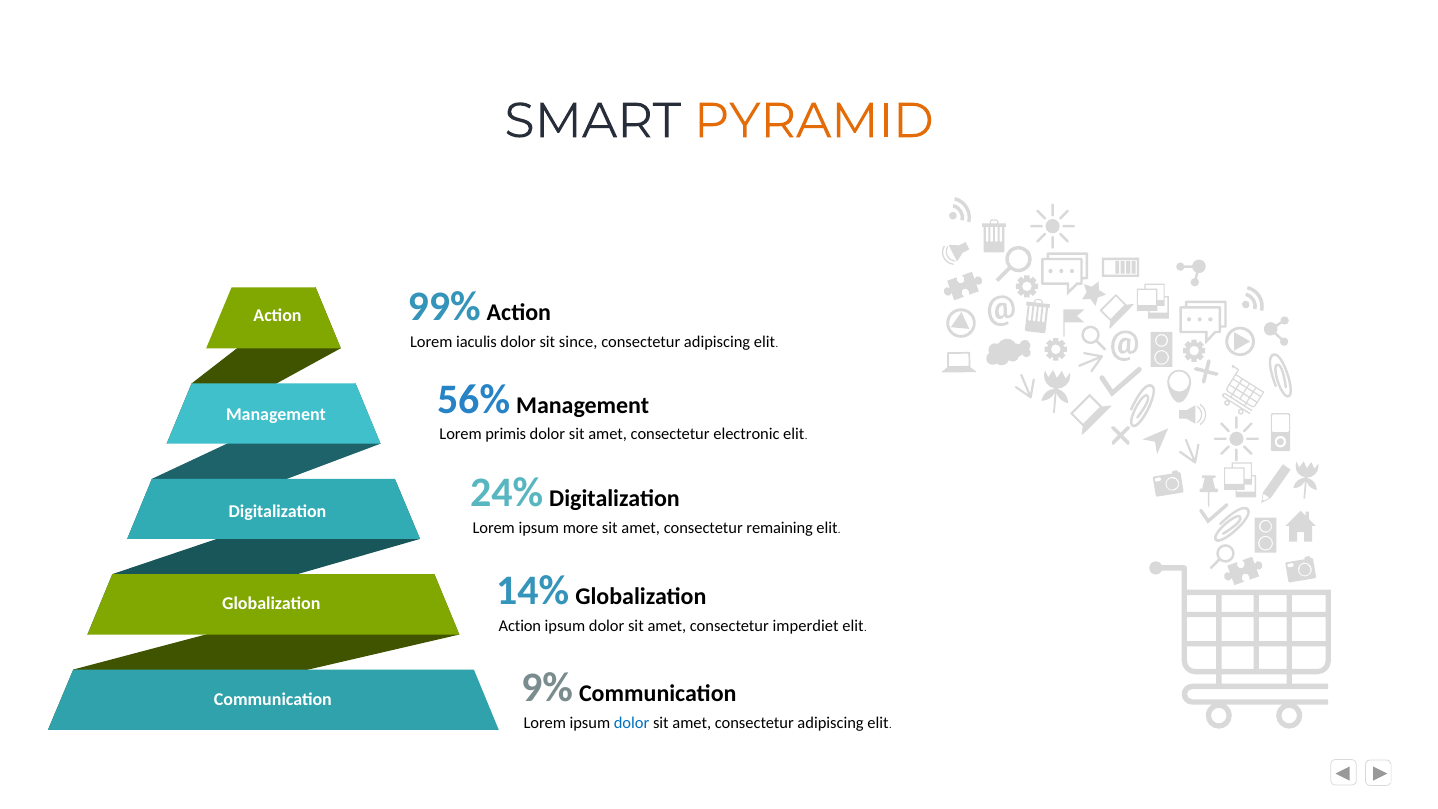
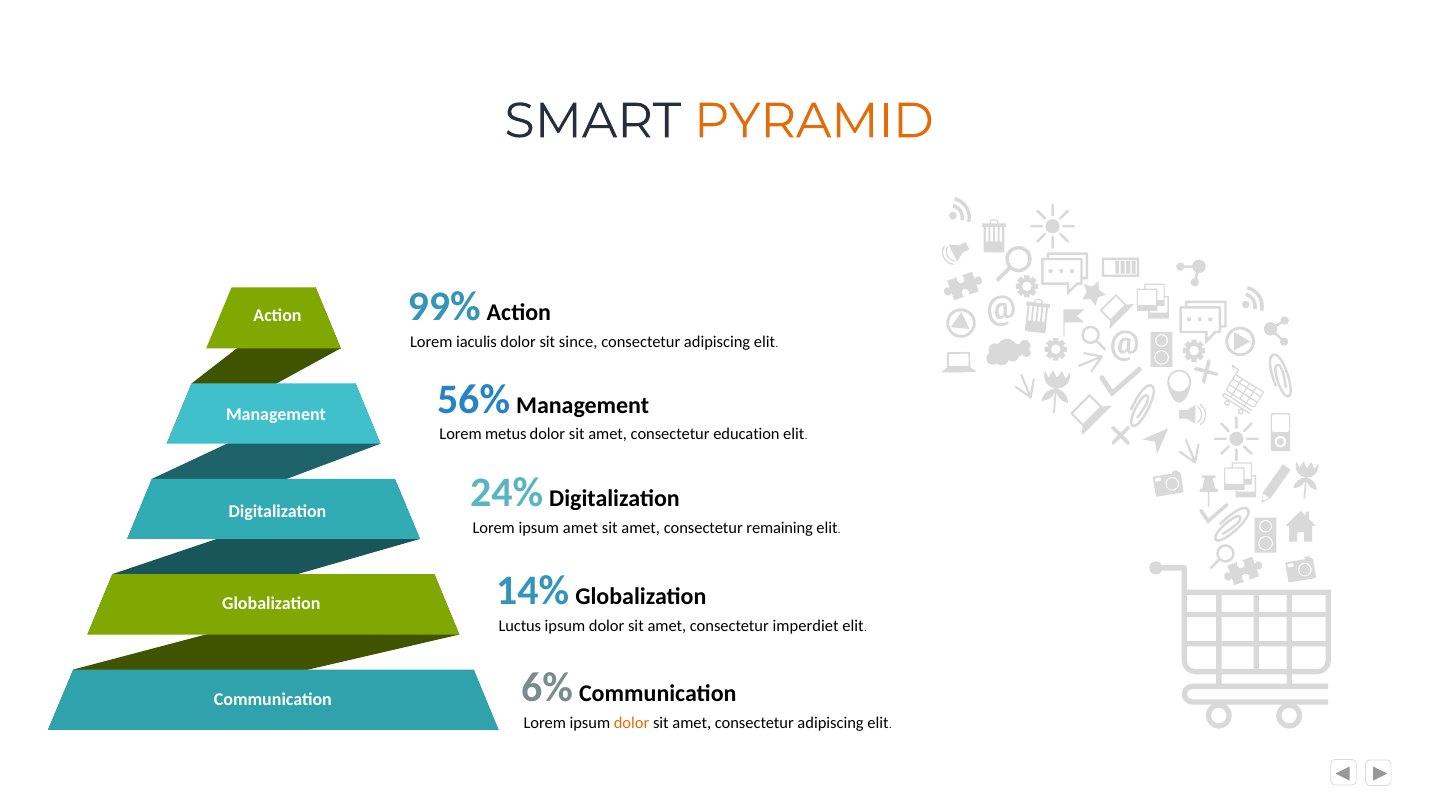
primis: primis -> metus
electronic: electronic -> education
ipsum more: more -> amet
Action at (520, 626): Action -> Luctus
9%: 9% -> 6%
dolor at (632, 723) colour: blue -> orange
